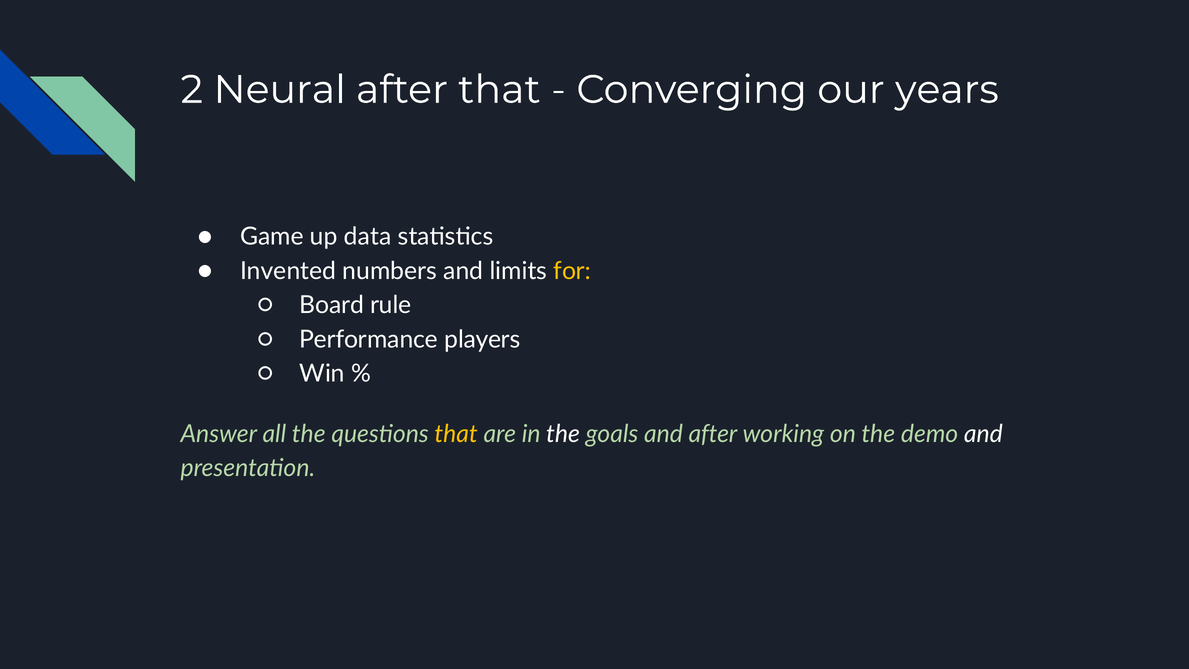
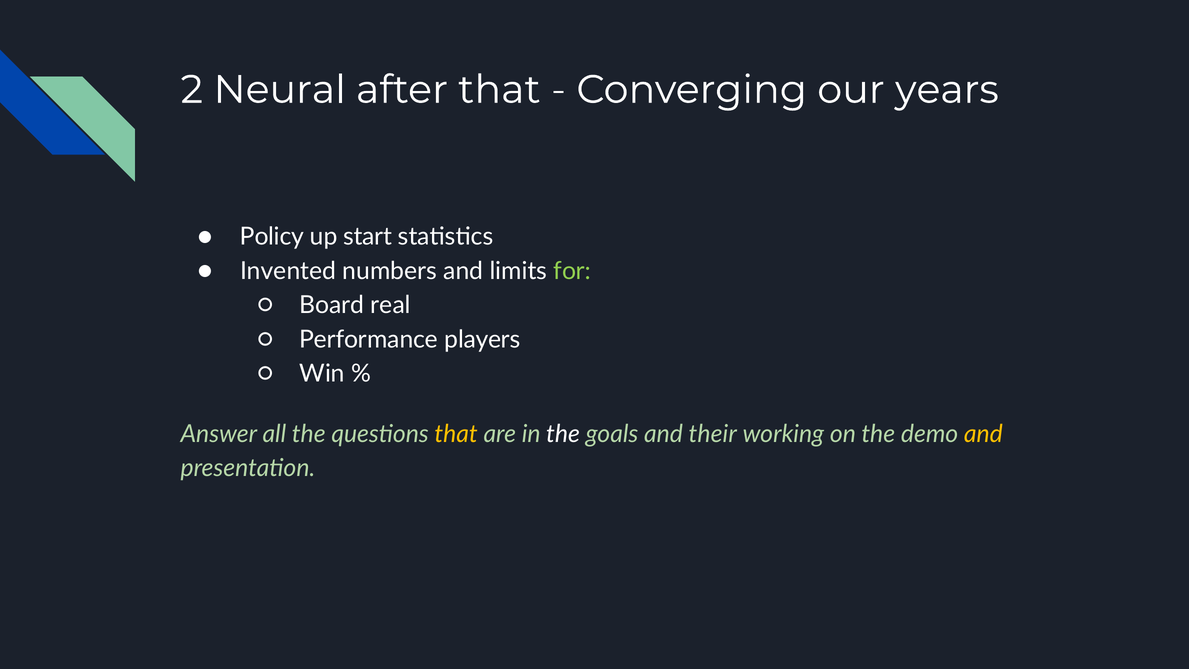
Game: Game -> Policy
data: data -> start
for colour: yellow -> light green
rule: rule -> real
and after: after -> their
and at (983, 434) colour: white -> yellow
